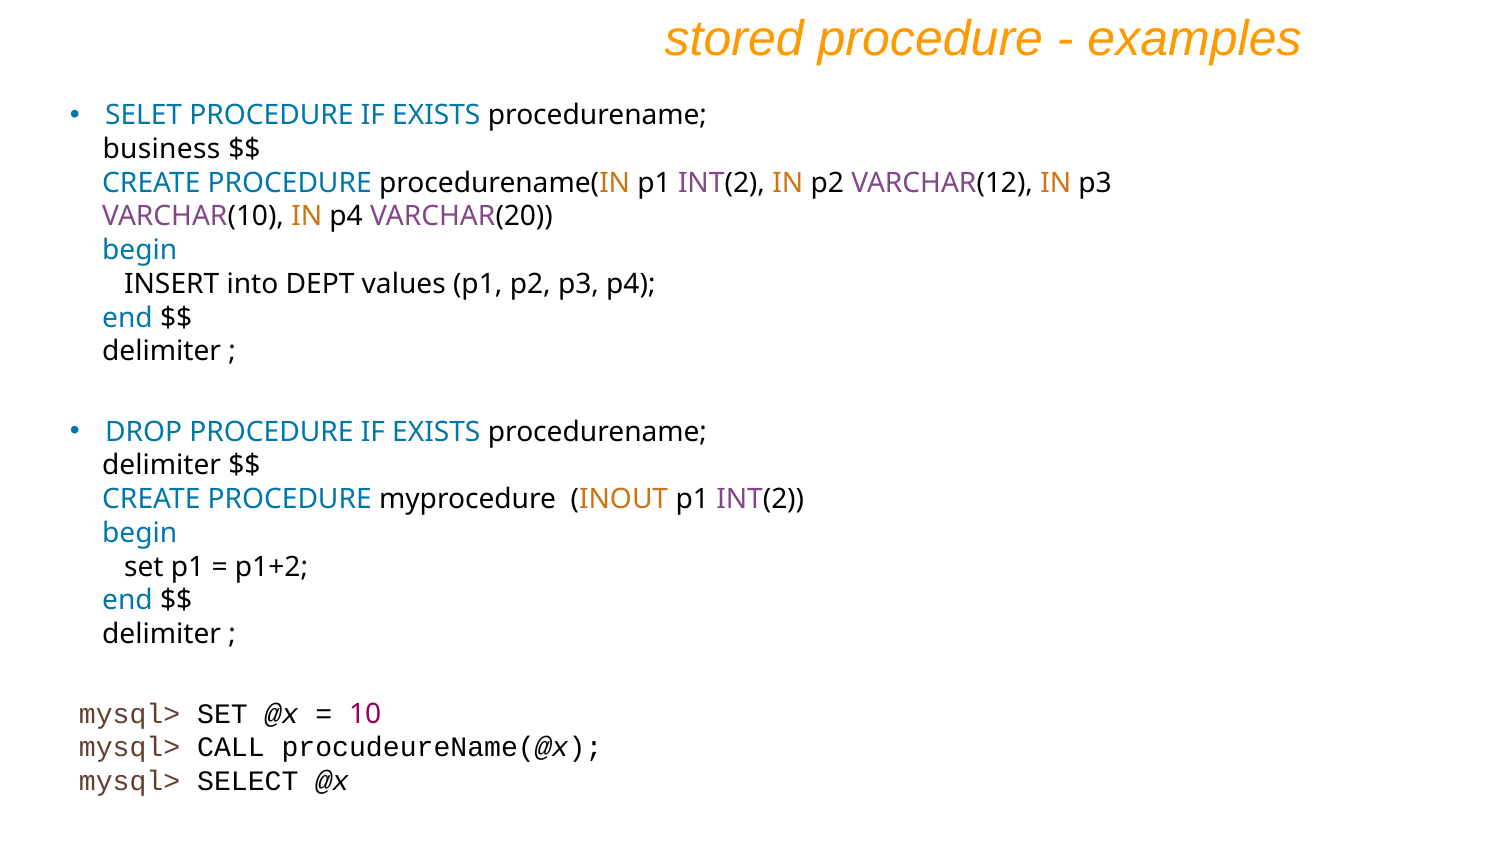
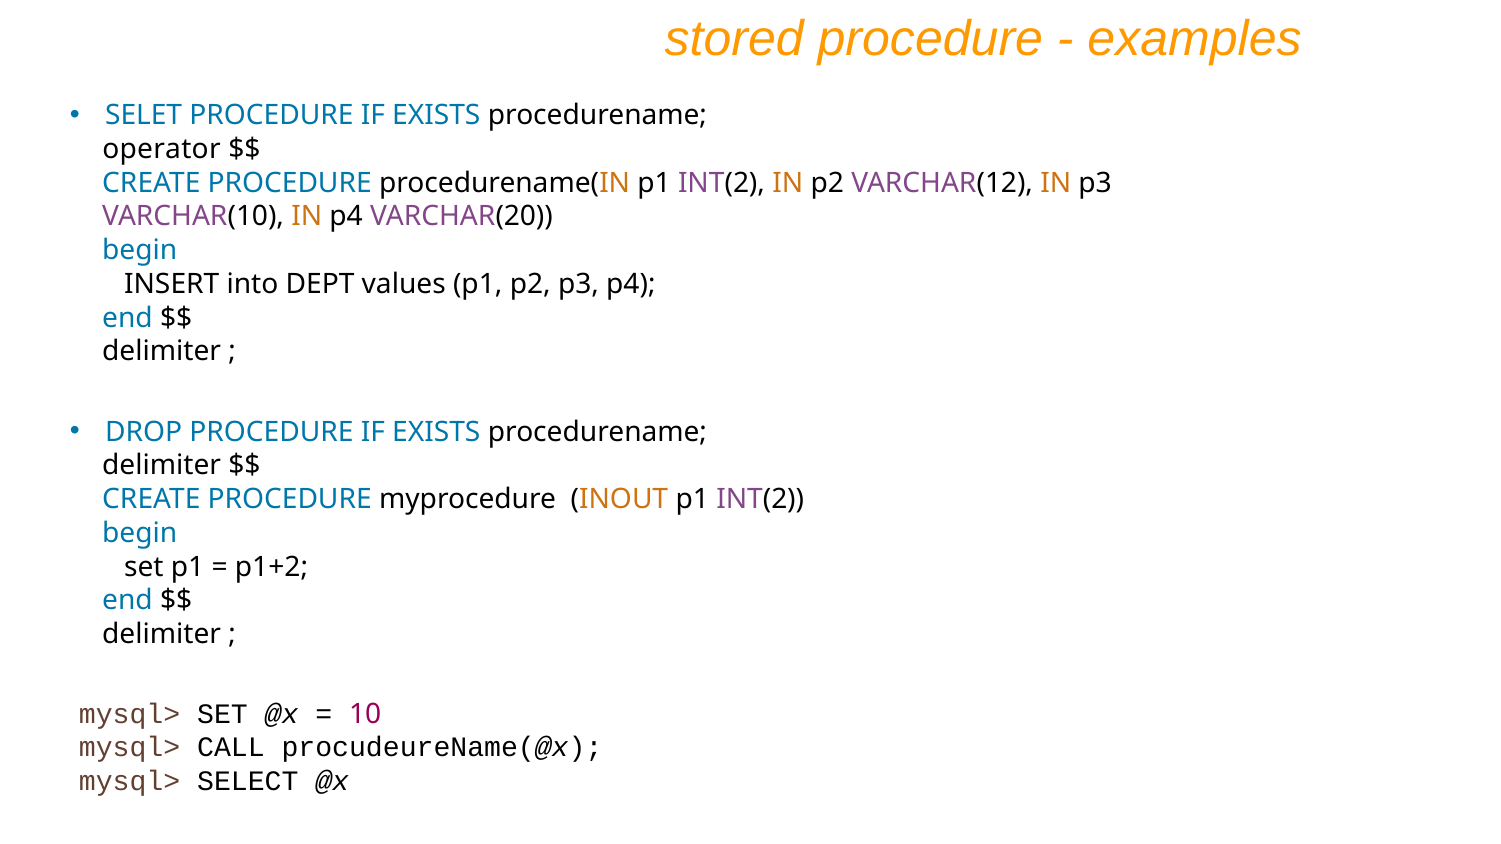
business: business -> operator
